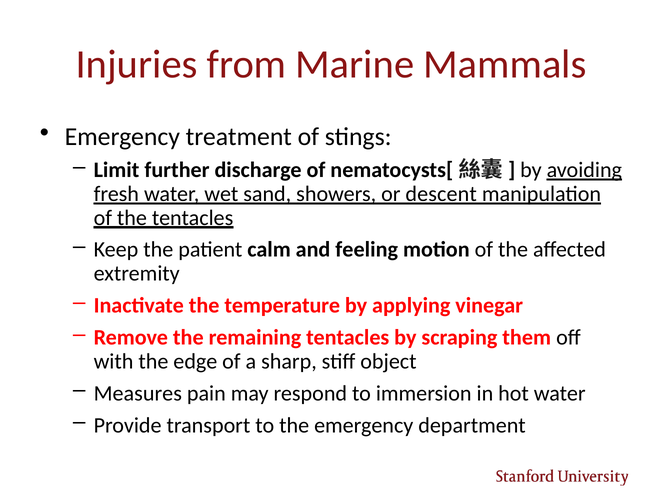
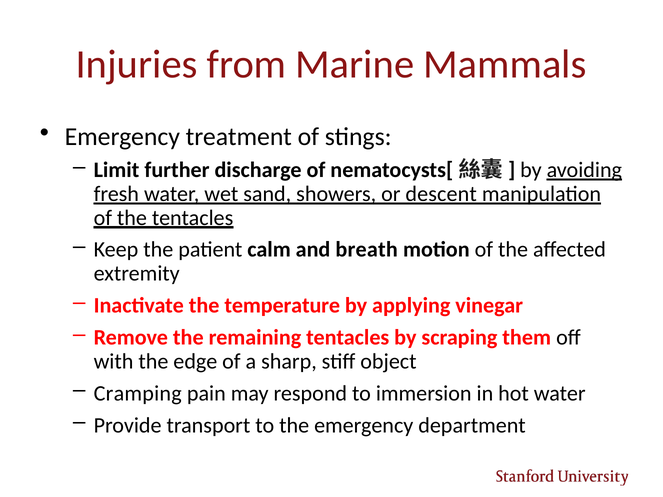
feeling: feeling -> breath
Measures: Measures -> Cramping
